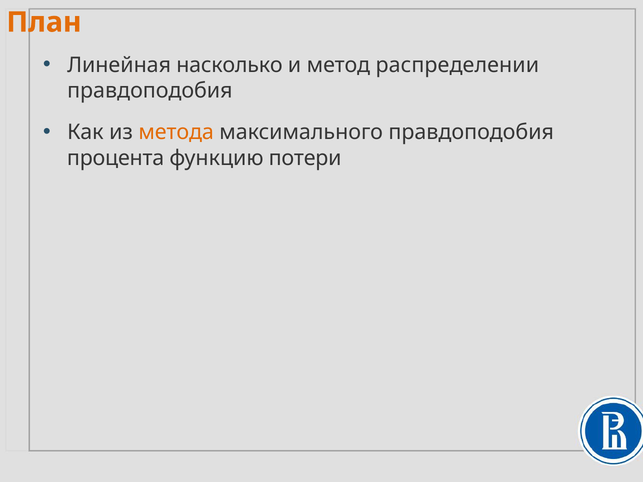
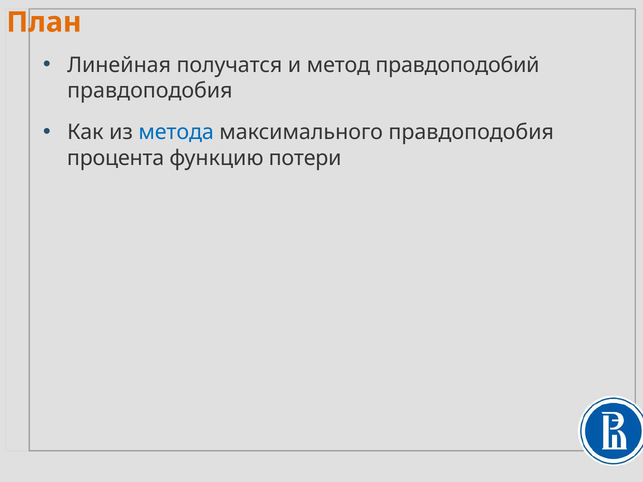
насколько: насколько -> получатся
распределении: распределении -> правдоподобий
метода colour: orange -> blue
